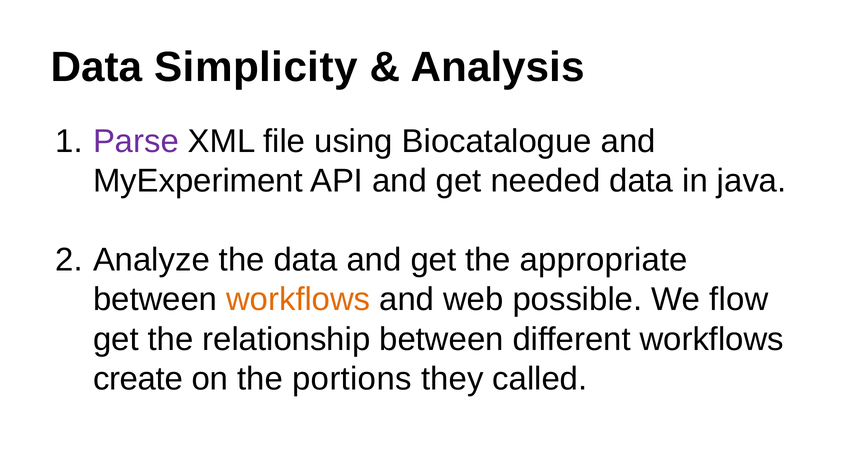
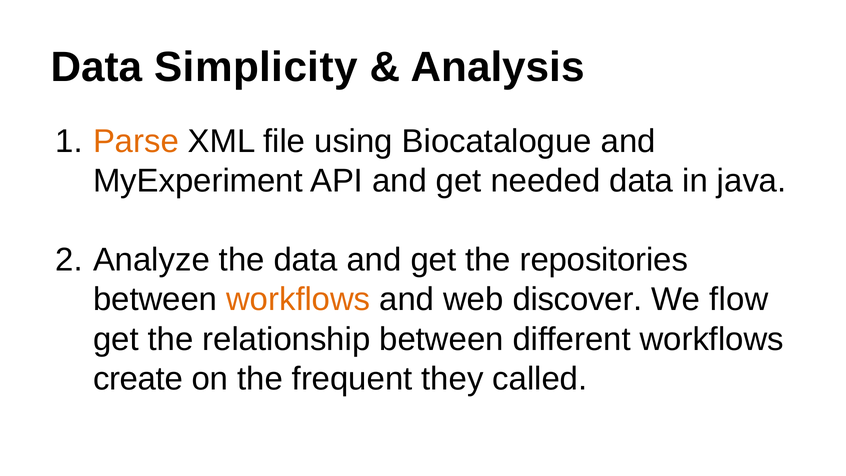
Parse colour: purple -> orange
appropriate: appropriate -> repositories
possible: possible -> discover
portions: portions -> frequent
